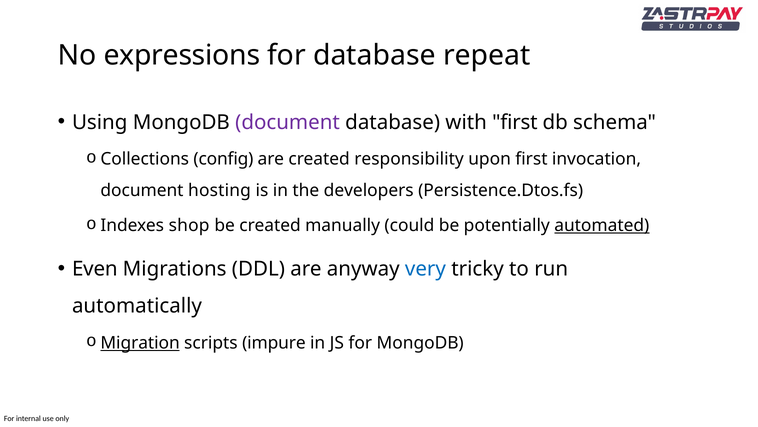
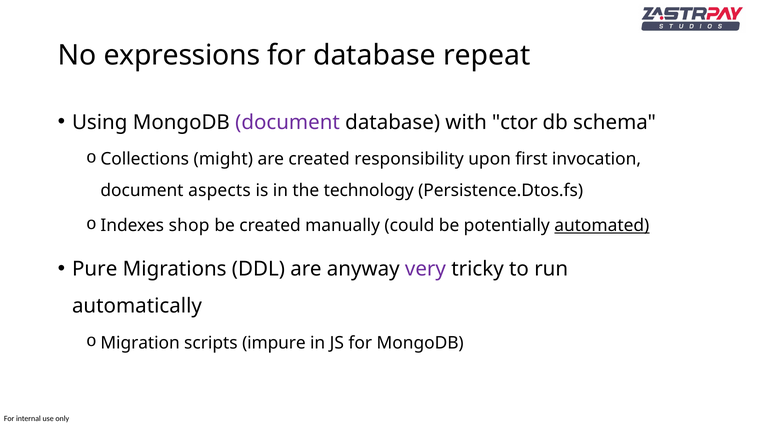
with first: first -> ctor
config: config -> might
hosting: hosting -> aspects
developers: developers -> technology
Even: Even -> Pure
very colour: blue -> purple
Migration underline: present -> none
